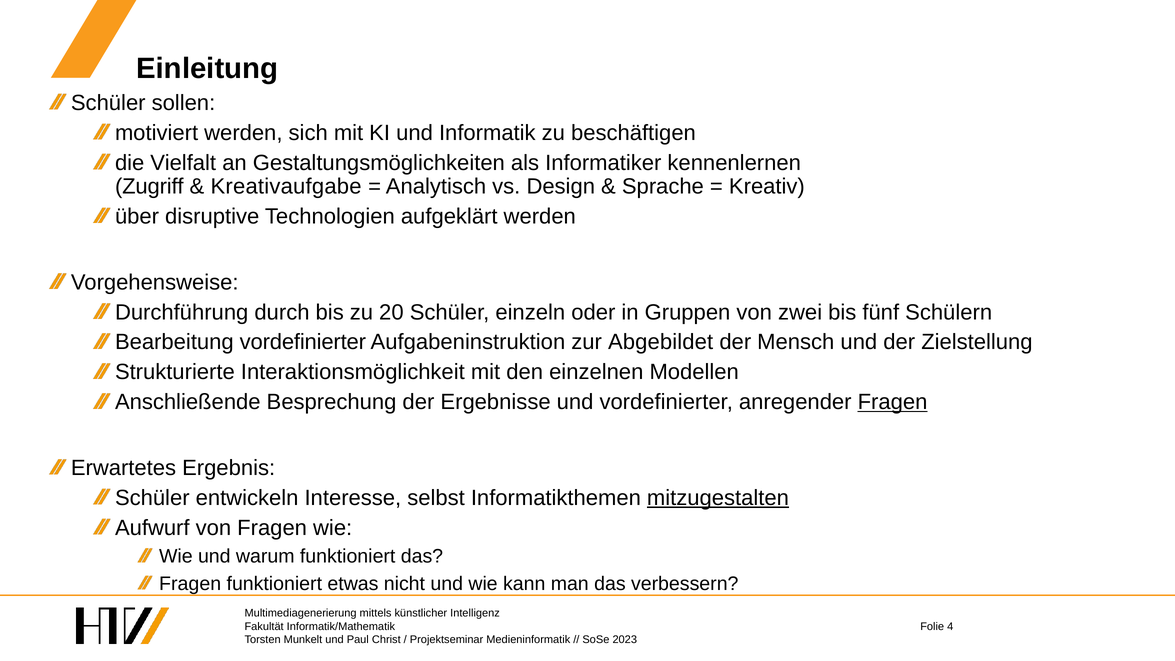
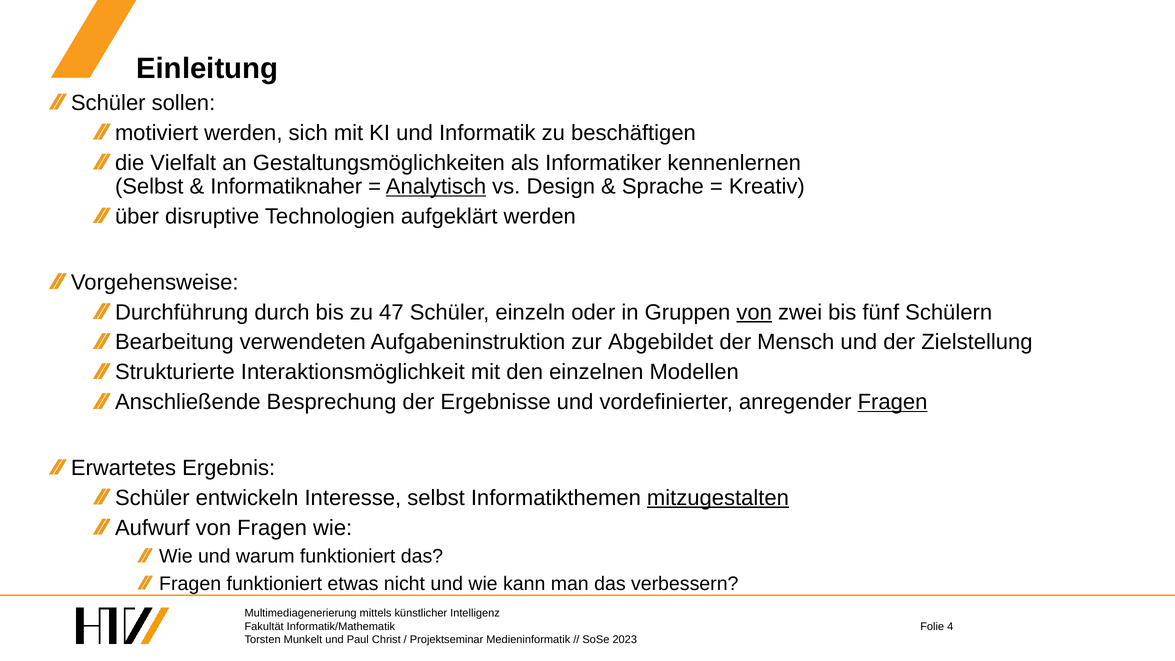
Zugriff at (149, 187): Zugriff -> Selbst
Kreativaufgabe: Kreativaufgabe -> Informatiknaher
Analytisch underline: none -> present
20: 20 -> 47
von at (754, 312) underline: none -> present
Bearbeitung vordefinierter: vordefinierter -> verwendeten
